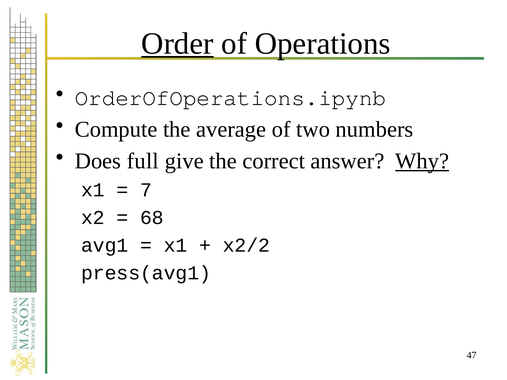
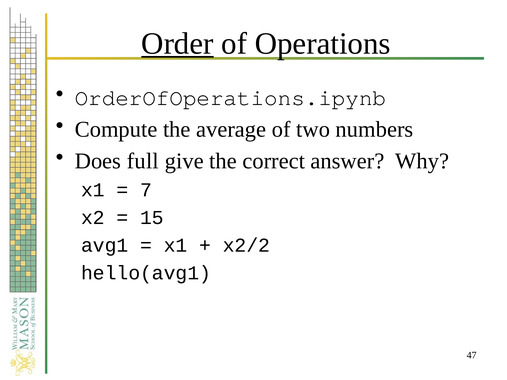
Why underline: present -> none
68: 68 -> 15
press(avg1: press(avg1 -> hello(avg1
